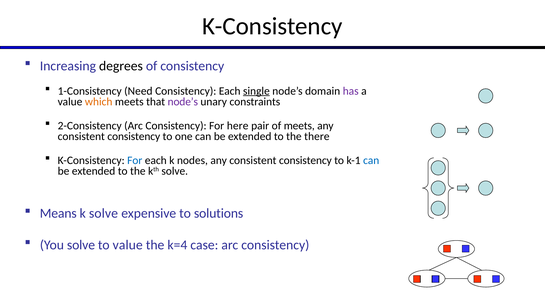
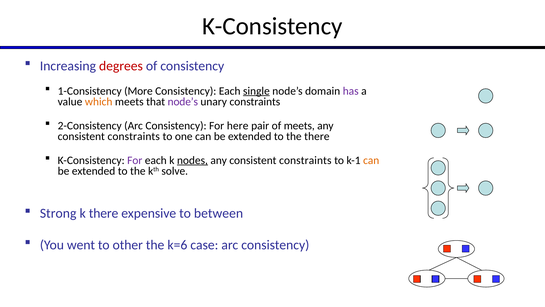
degrees colour: black -> red
Need: Need -> More
consistency at (134, 136): consistency -> constraints
For at (135, 160) colour: blue -> purple
nodes underline: none -> present
consistency at (305, 160): consistency -> constraints
can at (371, 160) colour: blue -> orange
Means: Means -> Strong
k solve: solve -> there
solutions: solutions -> between
You solve: solve -> went
to value: value -> other
k=4: k=4 -> k=6
